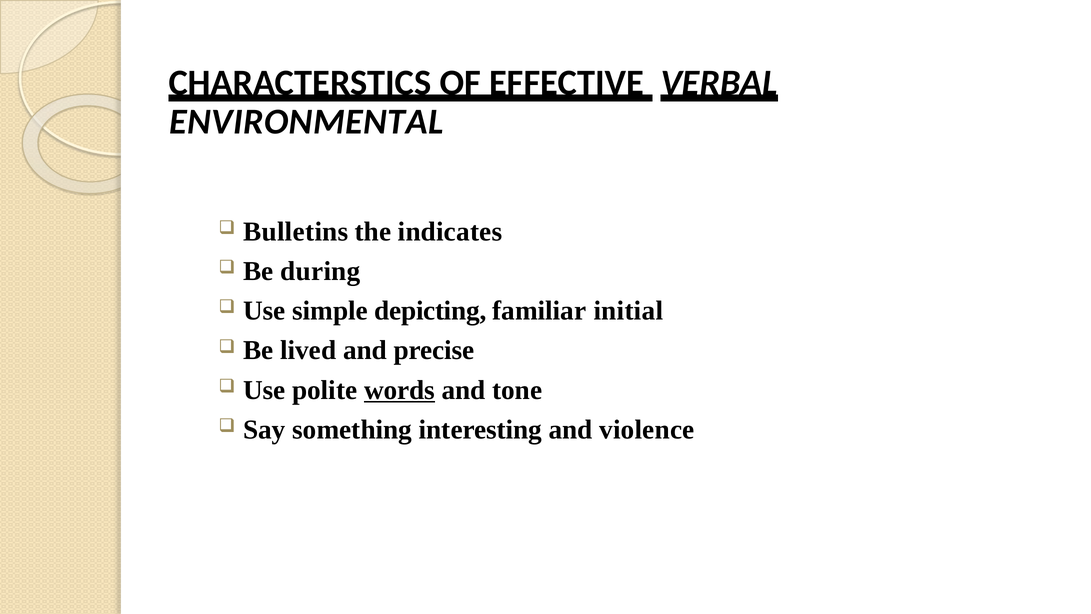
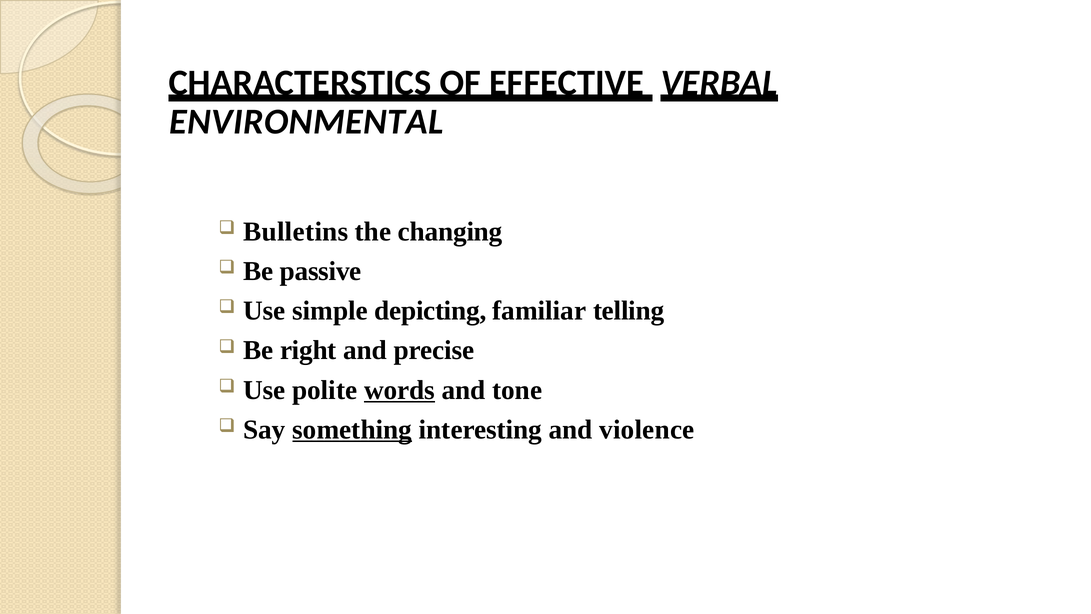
indicates: indicates -> changing
during: during -> passive
initial: initial -> telling
lived: lived -> right
something underline: none -> present
